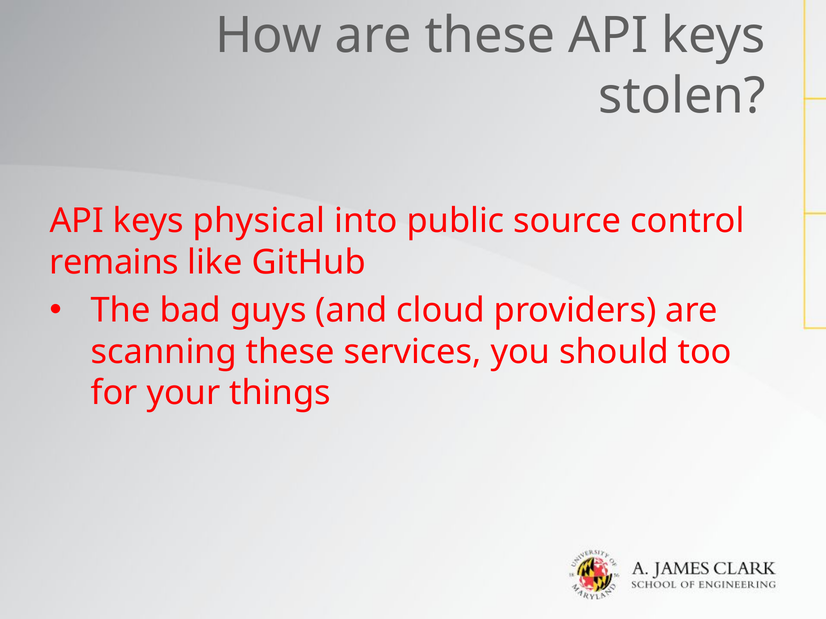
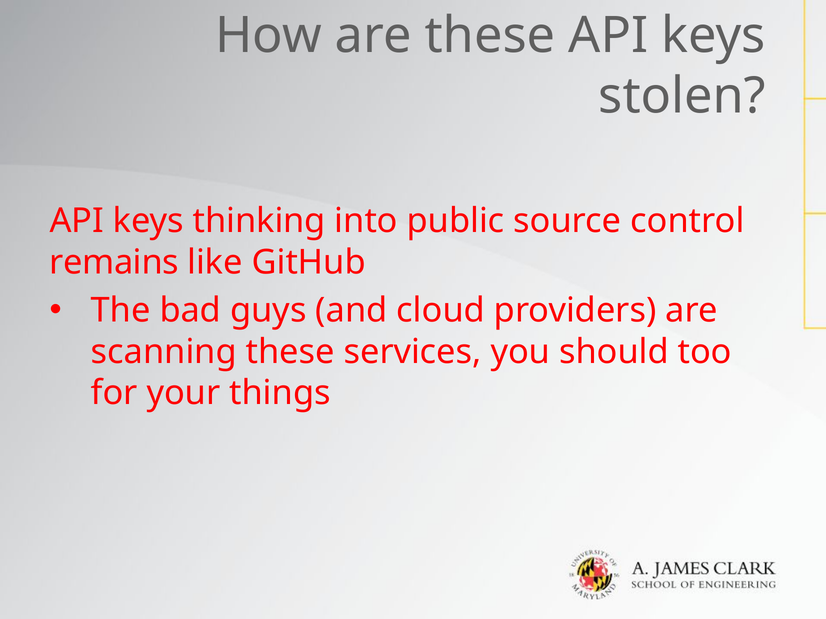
physical: physical -> thinking
